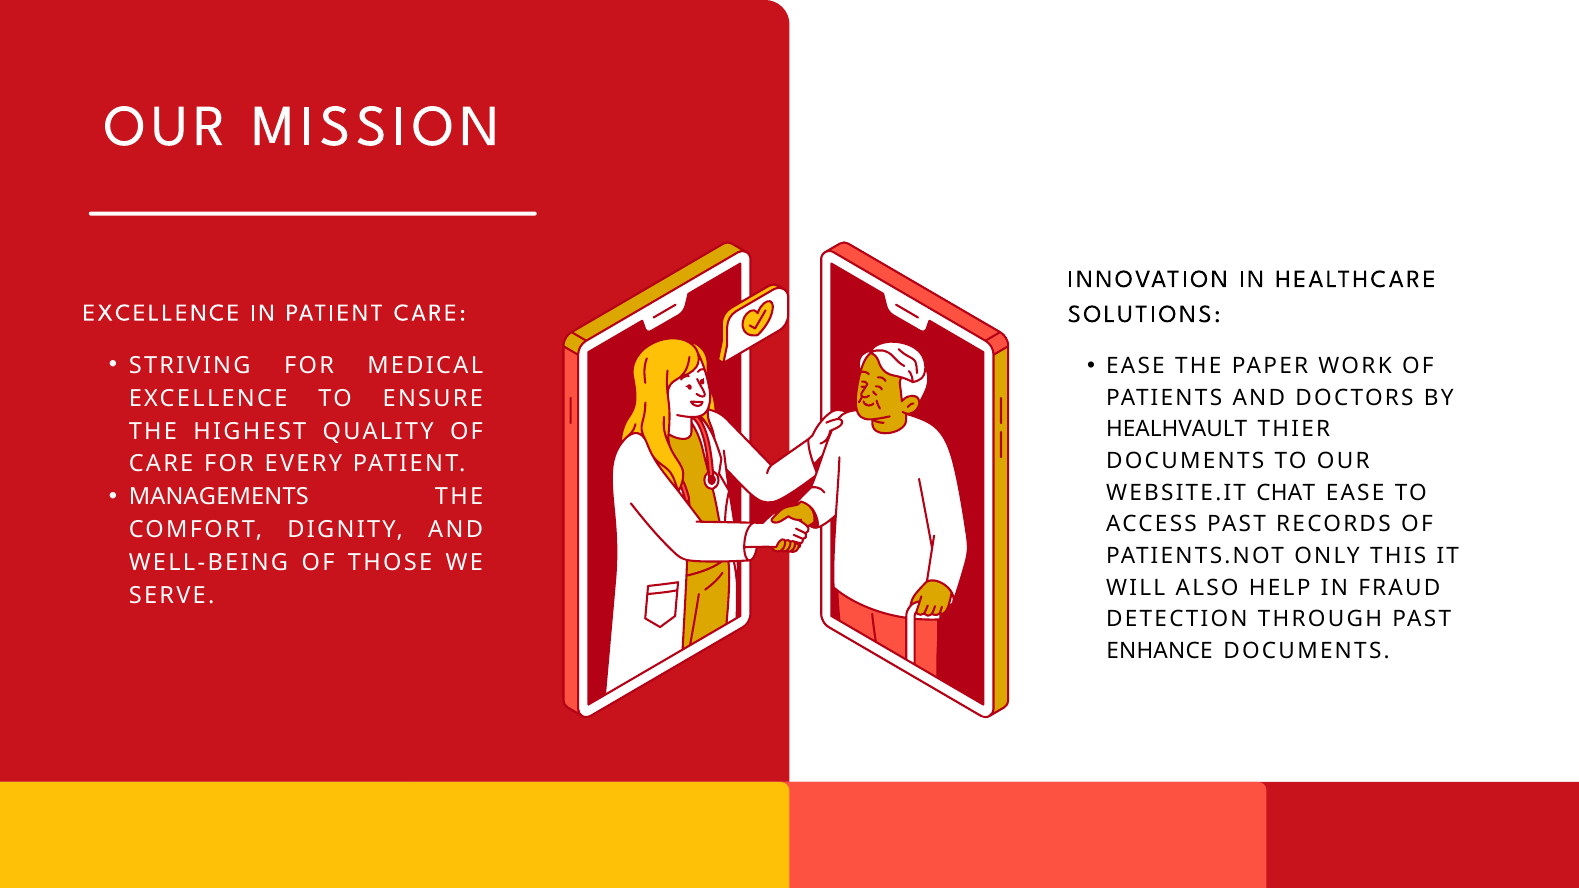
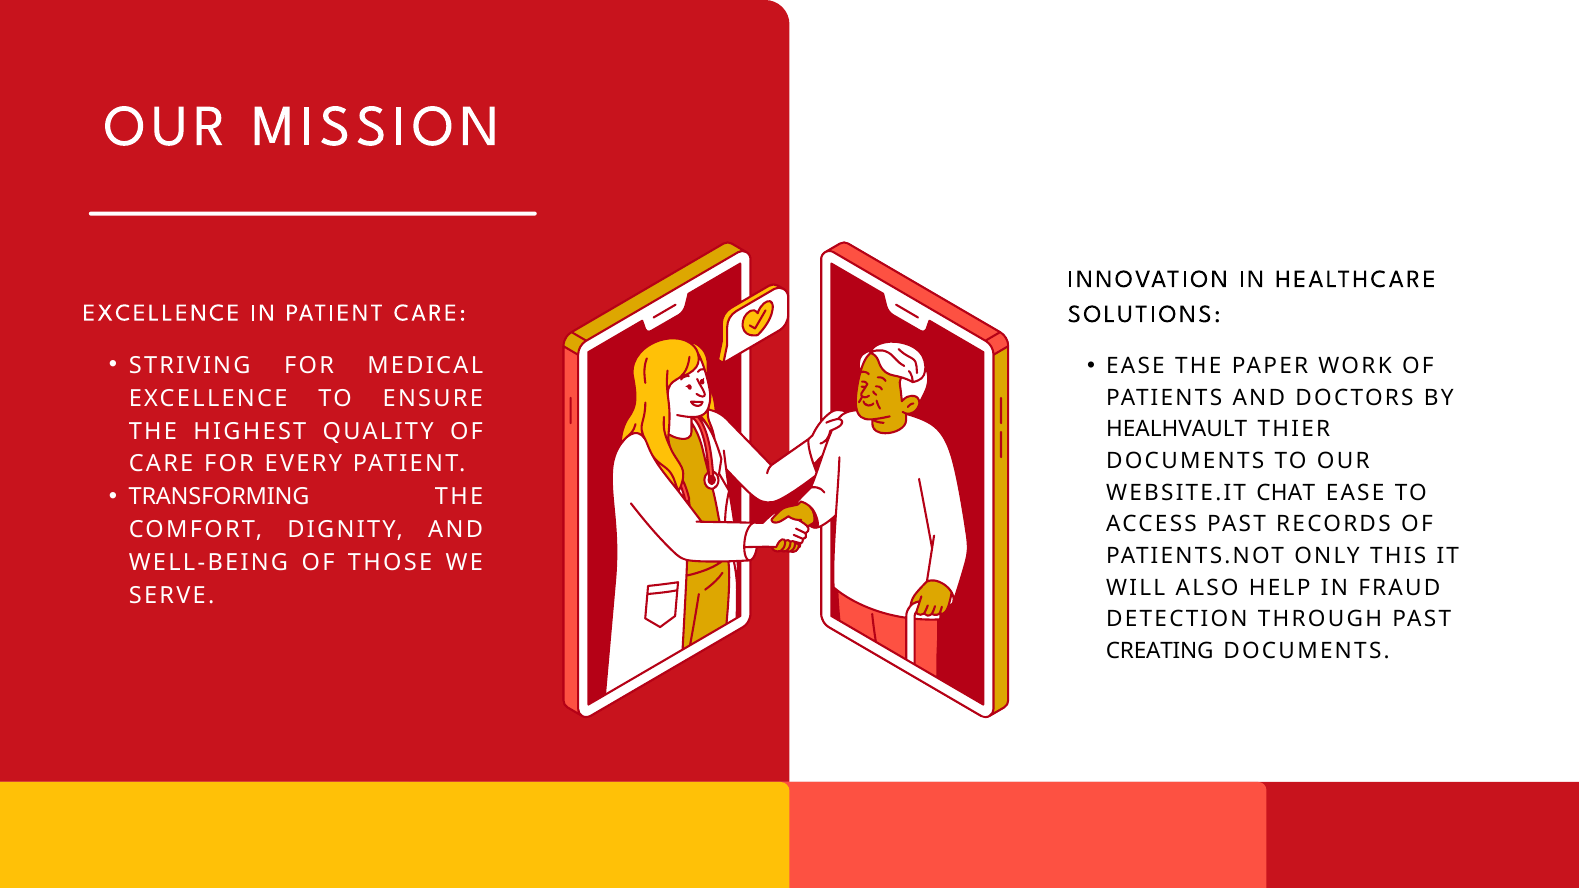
MANAGEMENTS: MANAGEMENTS -> TRANSFORMING
ENHANCE: ENHANCE -> CREATING
